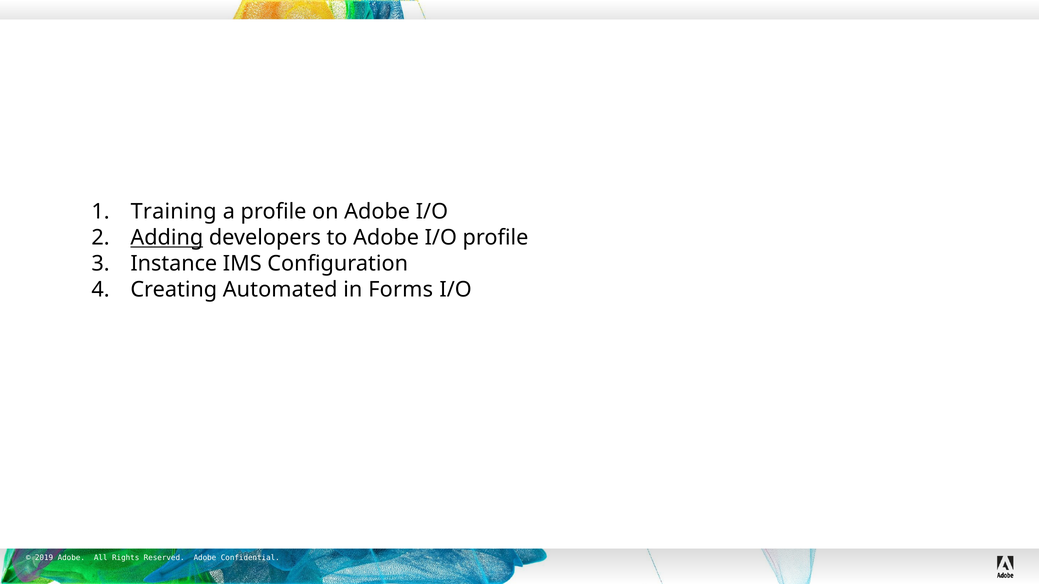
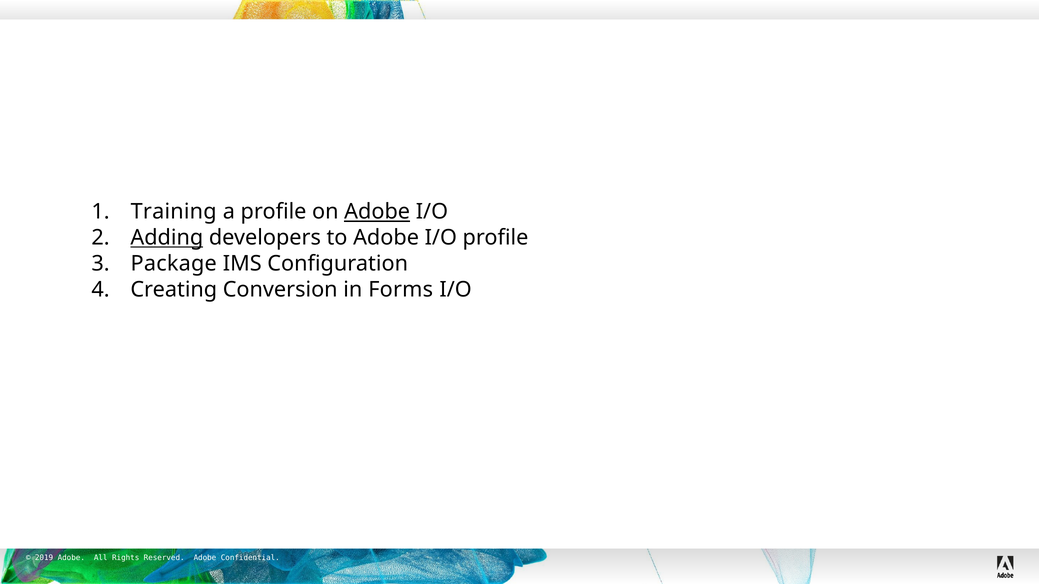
Adobe at (377, 212) underline: none -> present
Instance: Instance -> Package
Automated: Automated -> Conversion
